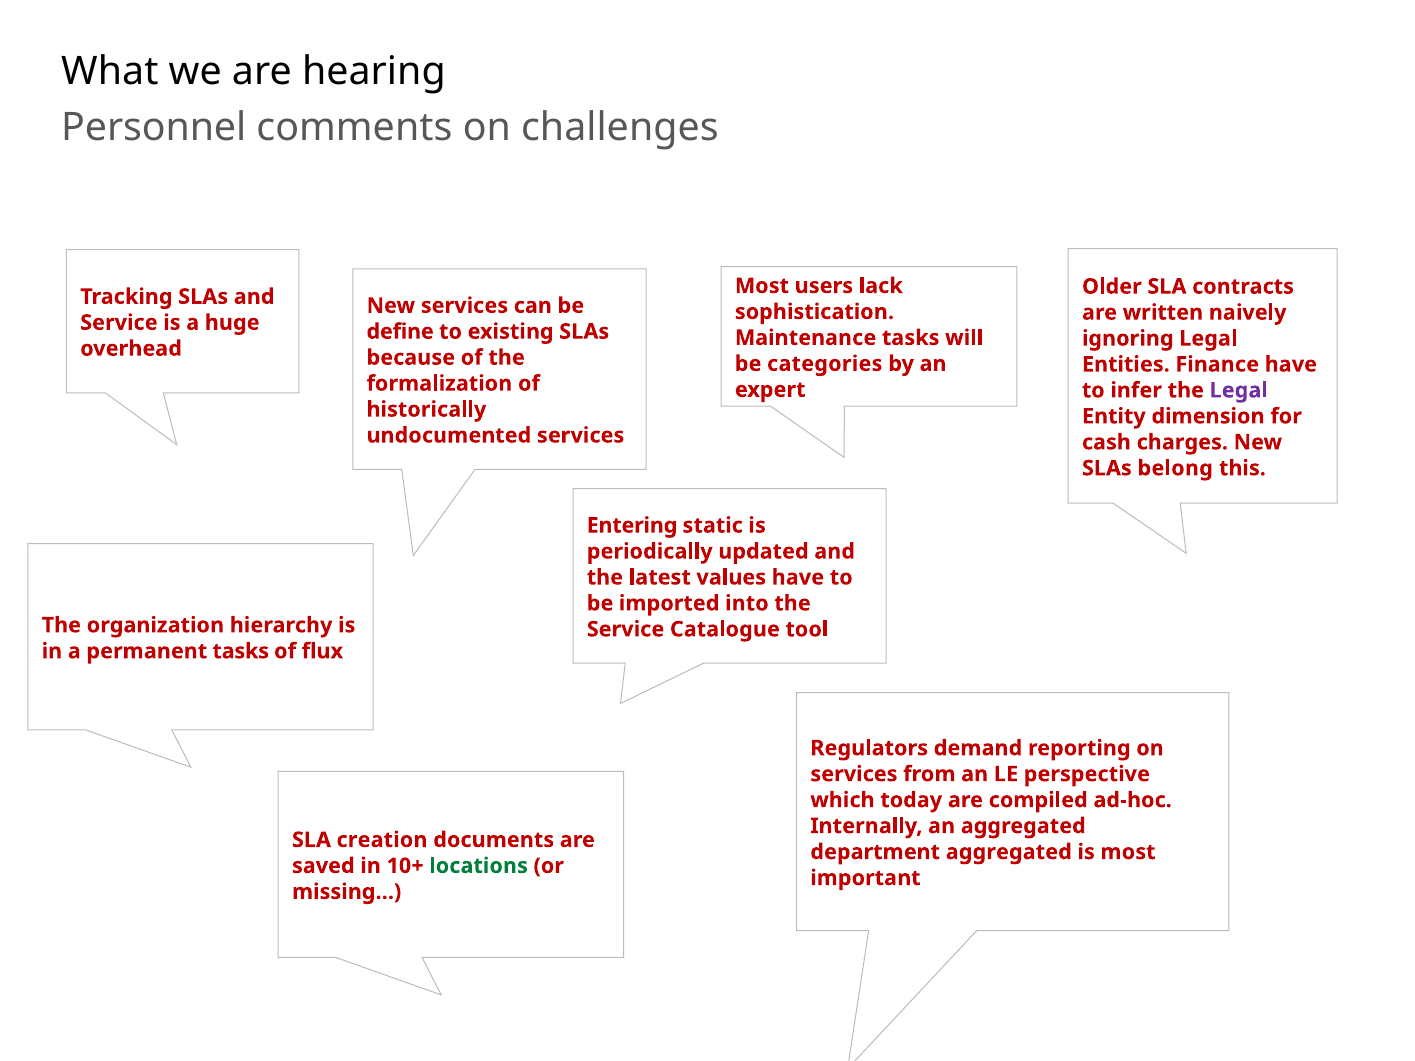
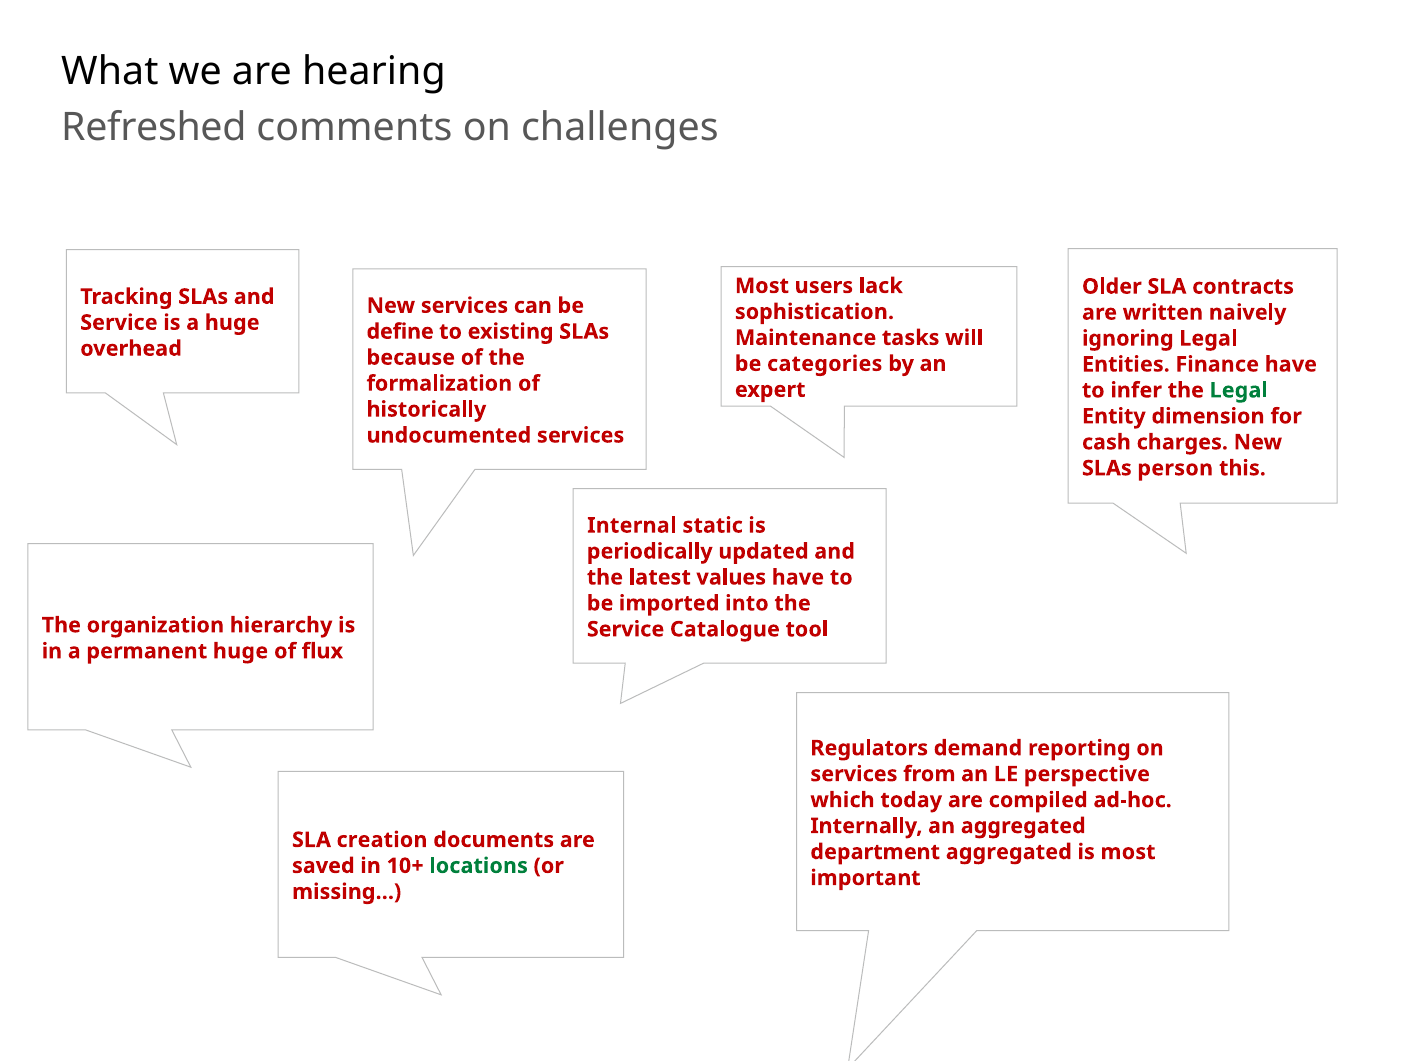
Personnel: Personnel -> Refreshed
Legal at (1239, 390) colour: purple -> green
belong: belong -> person
Entering: Entering -> Internal
permanent tasks: tasks -> huge
